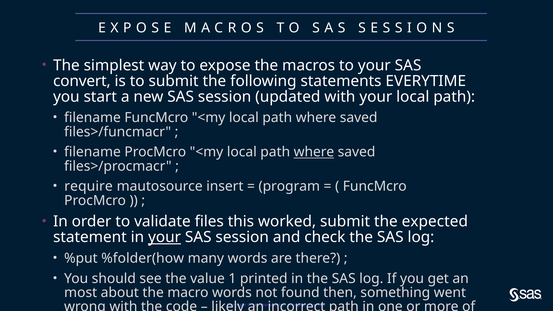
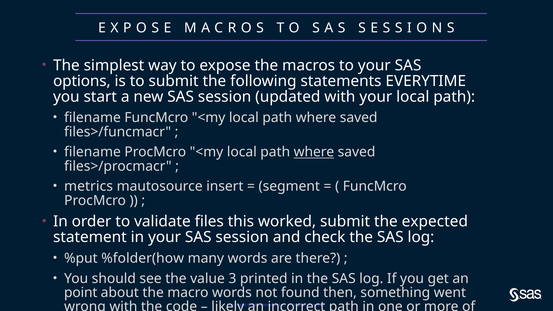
convert: convert -> options
require: require -> metrics
program: program -> segment
your at (165, 237) underline: present -> none
1: 1 -> 3
most: most -> point
